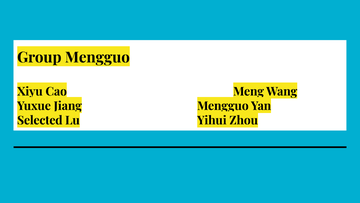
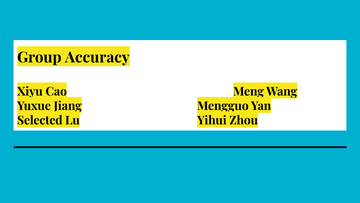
Group Mengguo: Mengguo -> Accuracy
